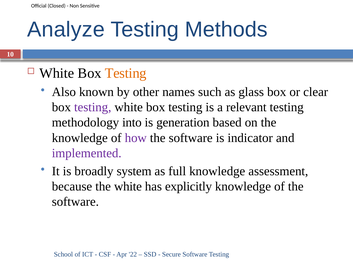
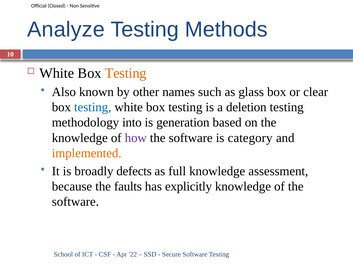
testing at (93, 107) colour: purple -> blue
relevant: relevant -> deletion
indicator: indicator -> category
implemented colour: purple -> orange
system: system -> defects
the white: white -> faults
